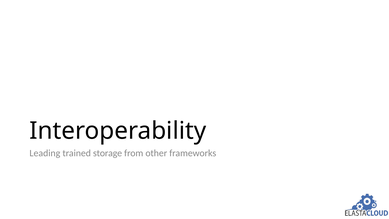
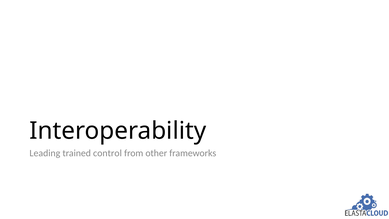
storage: storage -> control
